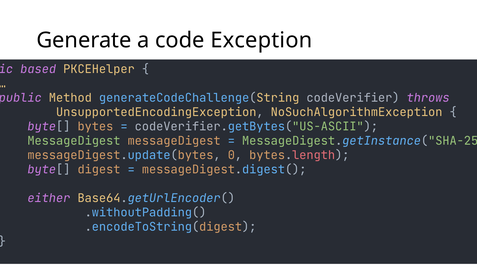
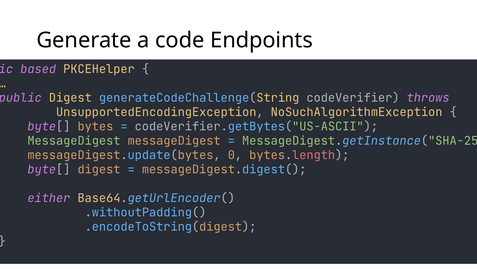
Exception: Exception -> Endpoints
Method at (70, 98): Method -> Digest
